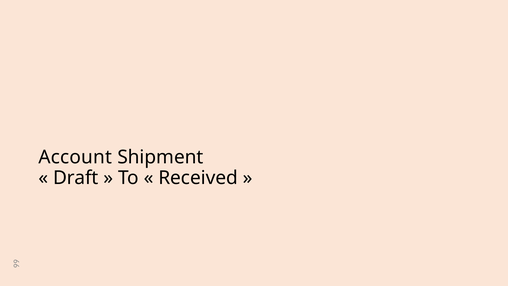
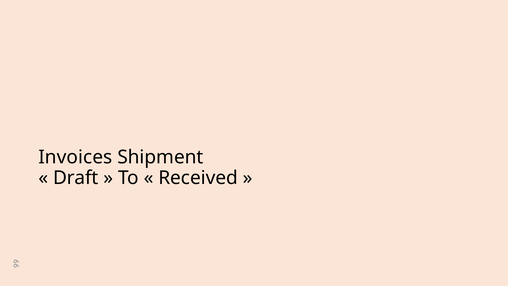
Account: Account -> Invoices
